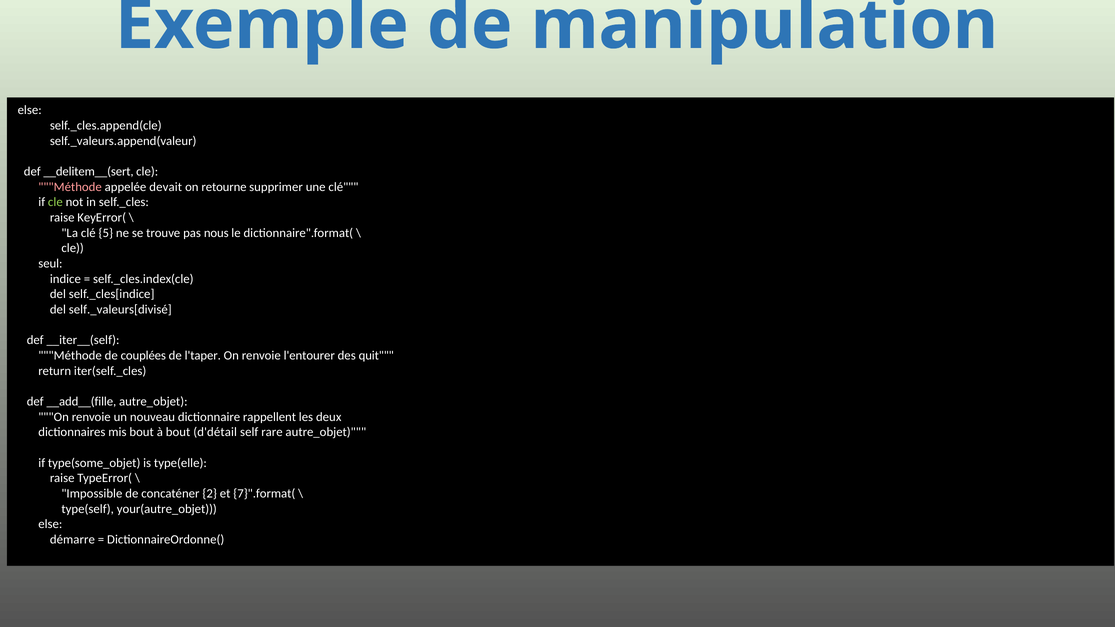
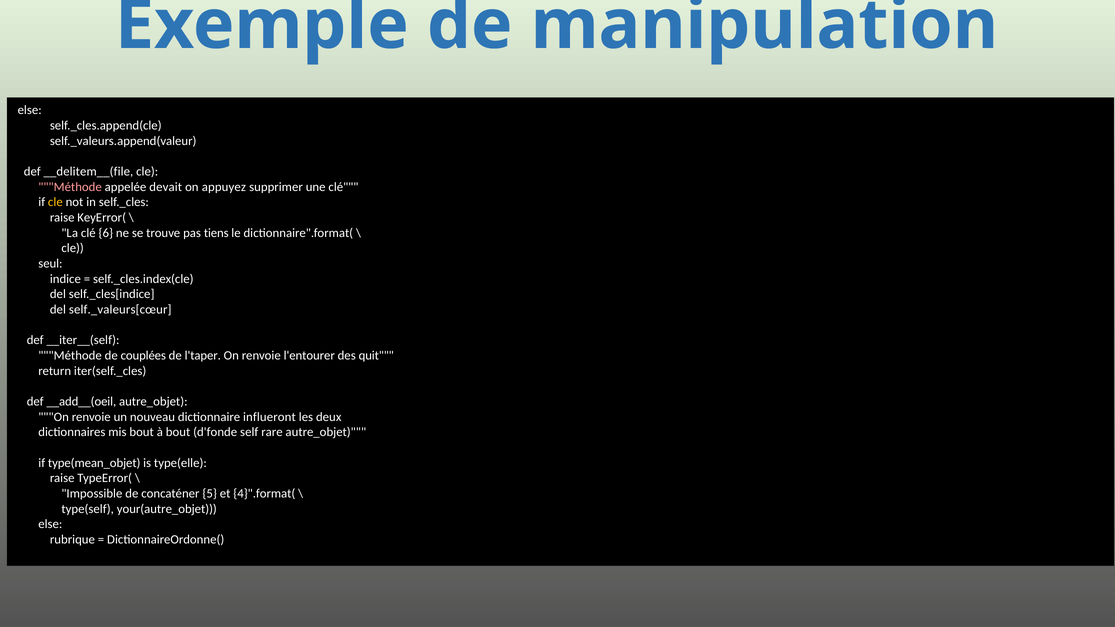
__delitem__(sert: __delitem__(sert -> __delitem__(file
retourne: retourne -> appuyez
cle at (55, 202) colour: light green -> yellow
5: 5 -> 6
nous: nous -> tiens
self._valeurs[divisé: self._valeurs[divisé -> self._valeurs[cœur
__add__(fille: __add__(fille -> __add__(oeil
rappellent: rappellent -> influeront
d'détail: d'détail -> d'fonde
type(some_objet: type(some_objet -> type(mean_objet
2: 2 -> 5
7}".format(: 7}".format( -> 4}".format(
démarre: démarre -> rubrique
